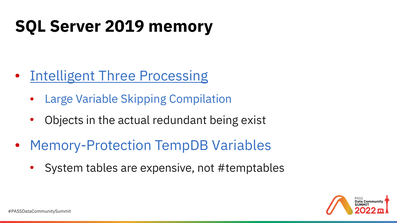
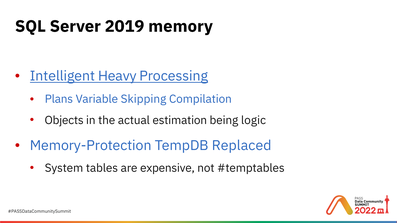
Three: Three -> Heavy
Large: Large -> Plans
redundant: redundant -> estimation
exist: exist -> logic
Variables: Variables -> Replaced
